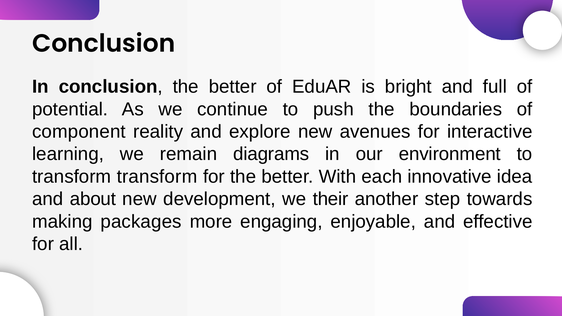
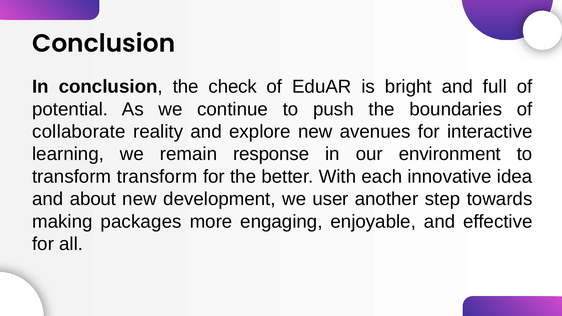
conclusion the better: better -> check
component: component -> collaborate
diagrams: diagrams -> response
their: their -> user
